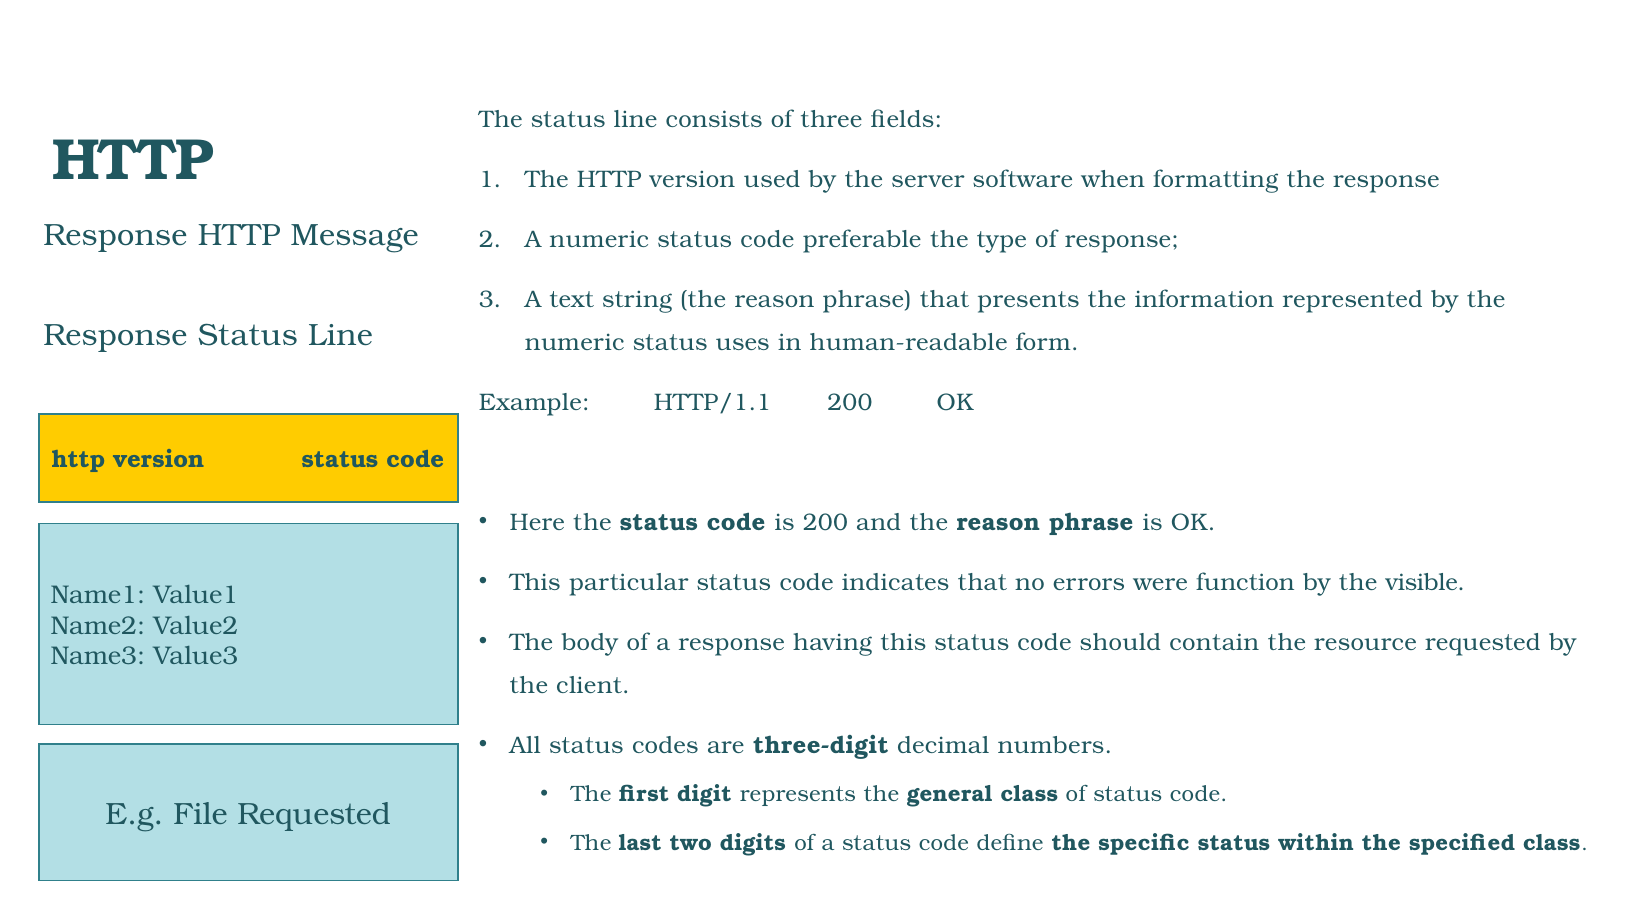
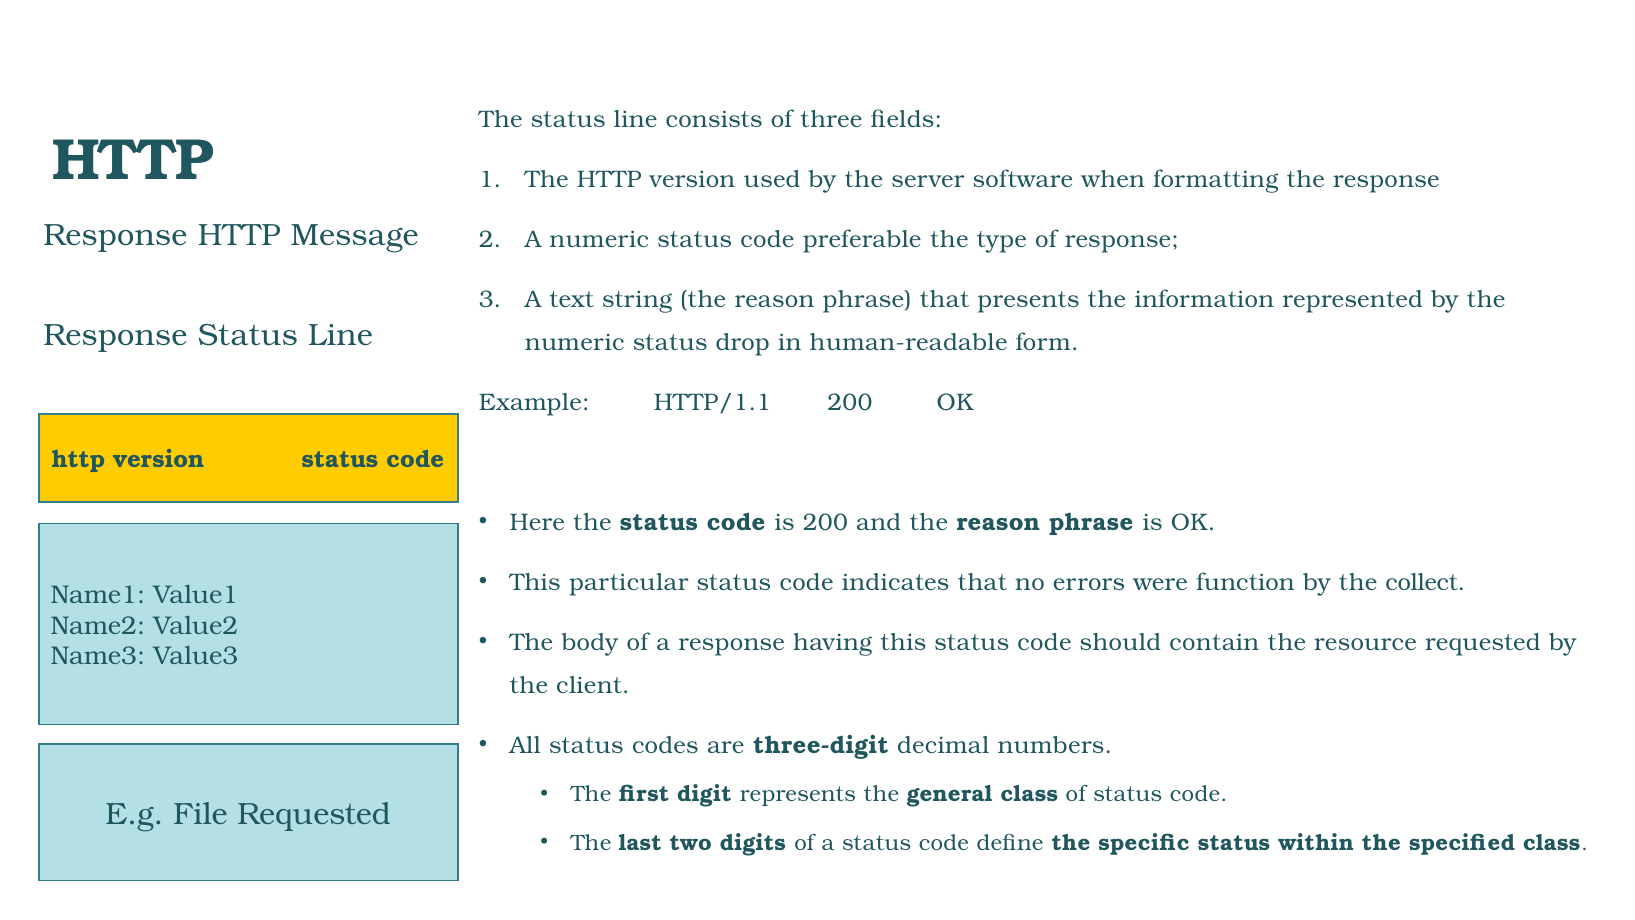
uses: uses -> drop
visible: visible -> collect
